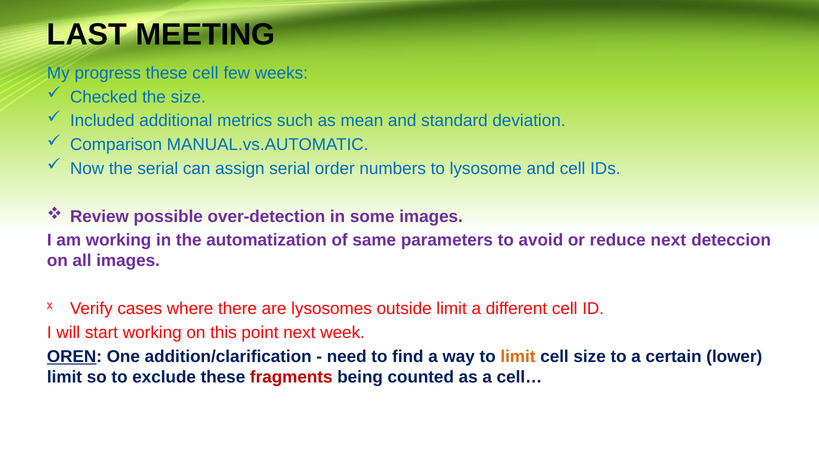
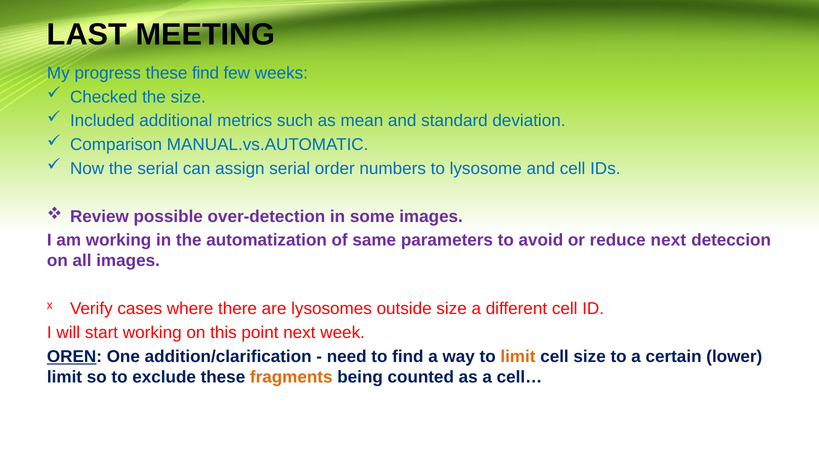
these cell: cell -> find
outside limit: limit -> size
fragments colour: red -> orange
